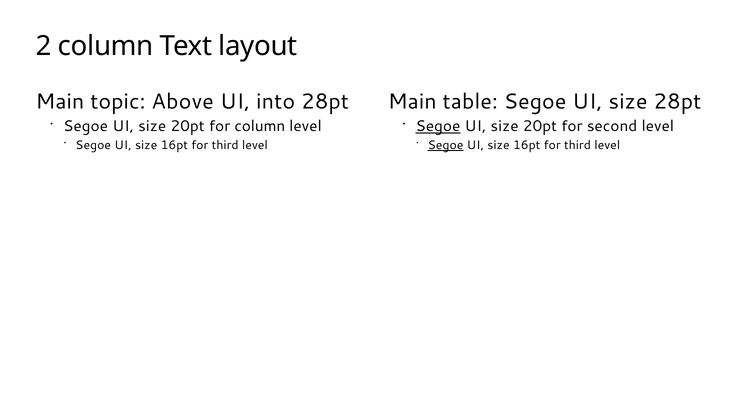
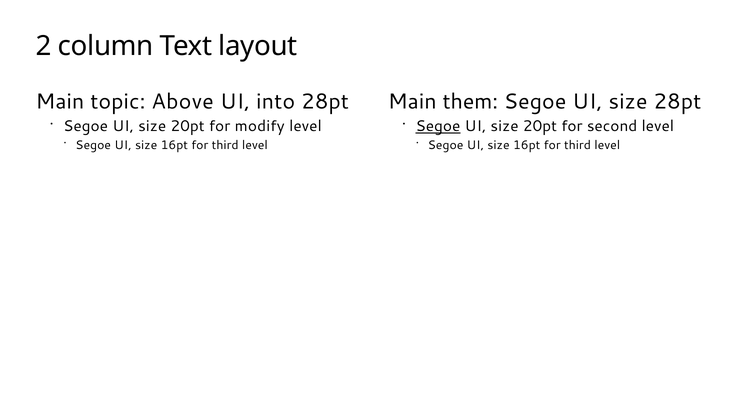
table: table -> them
for column: column -> modify
Segoe at (446, 145) underline: present -> none
